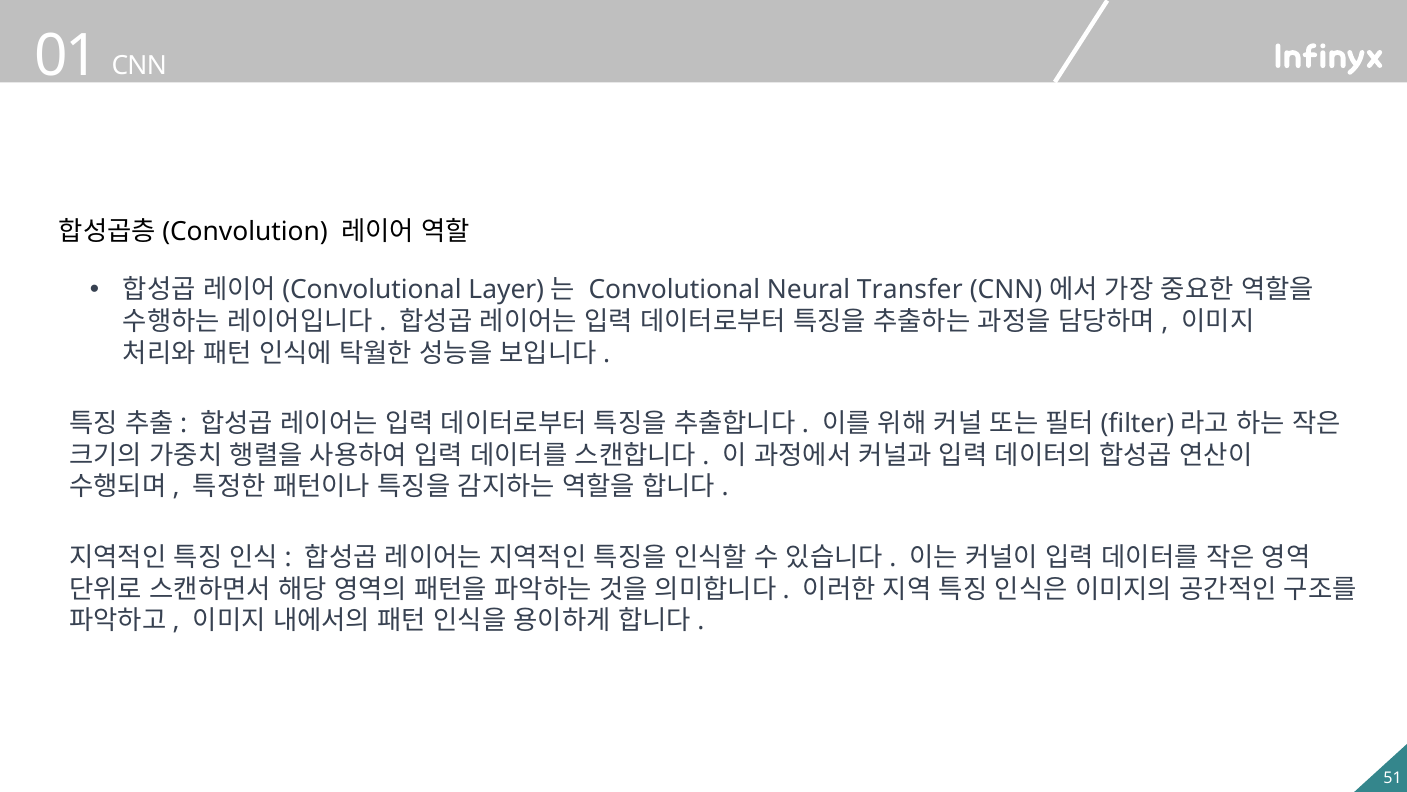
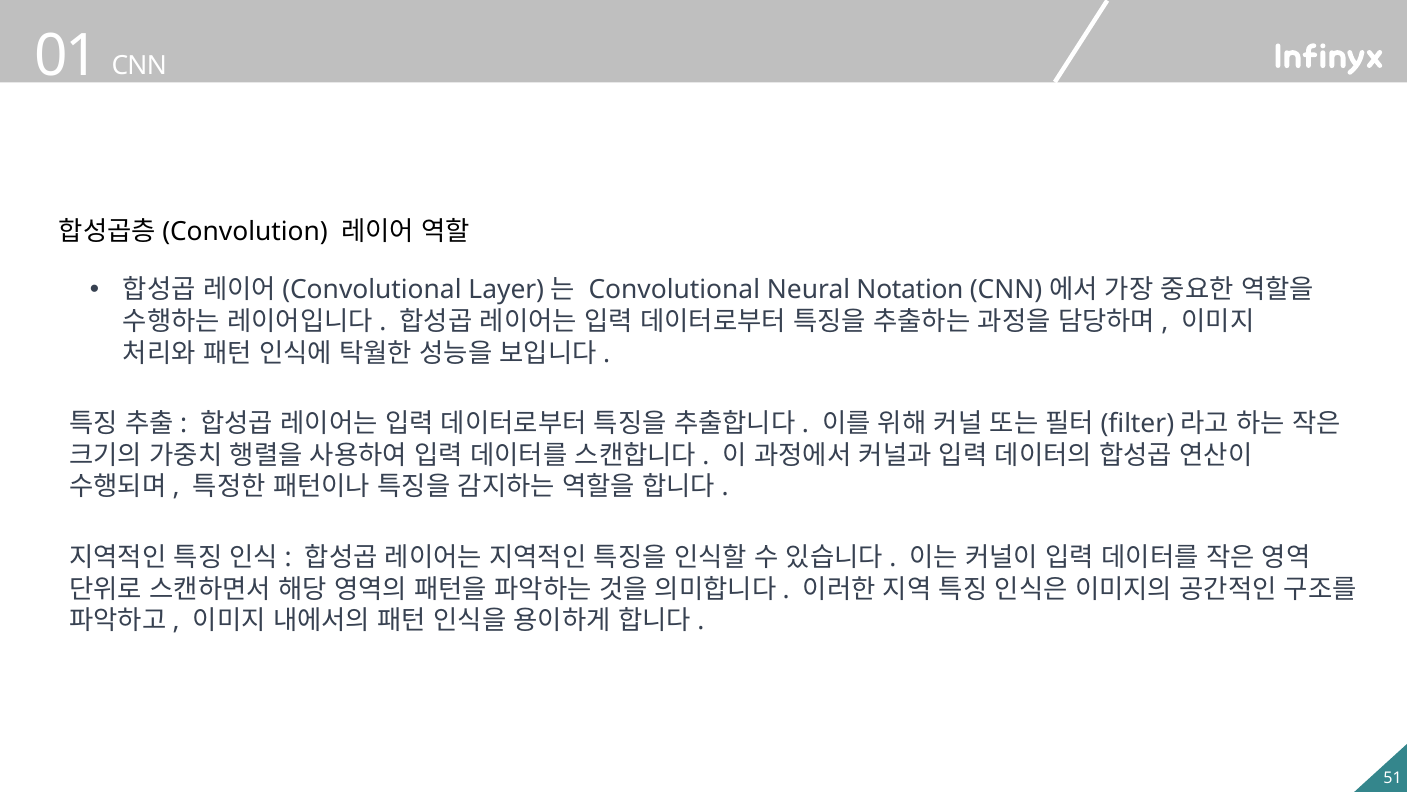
Transfer: Transfer -> Notation
